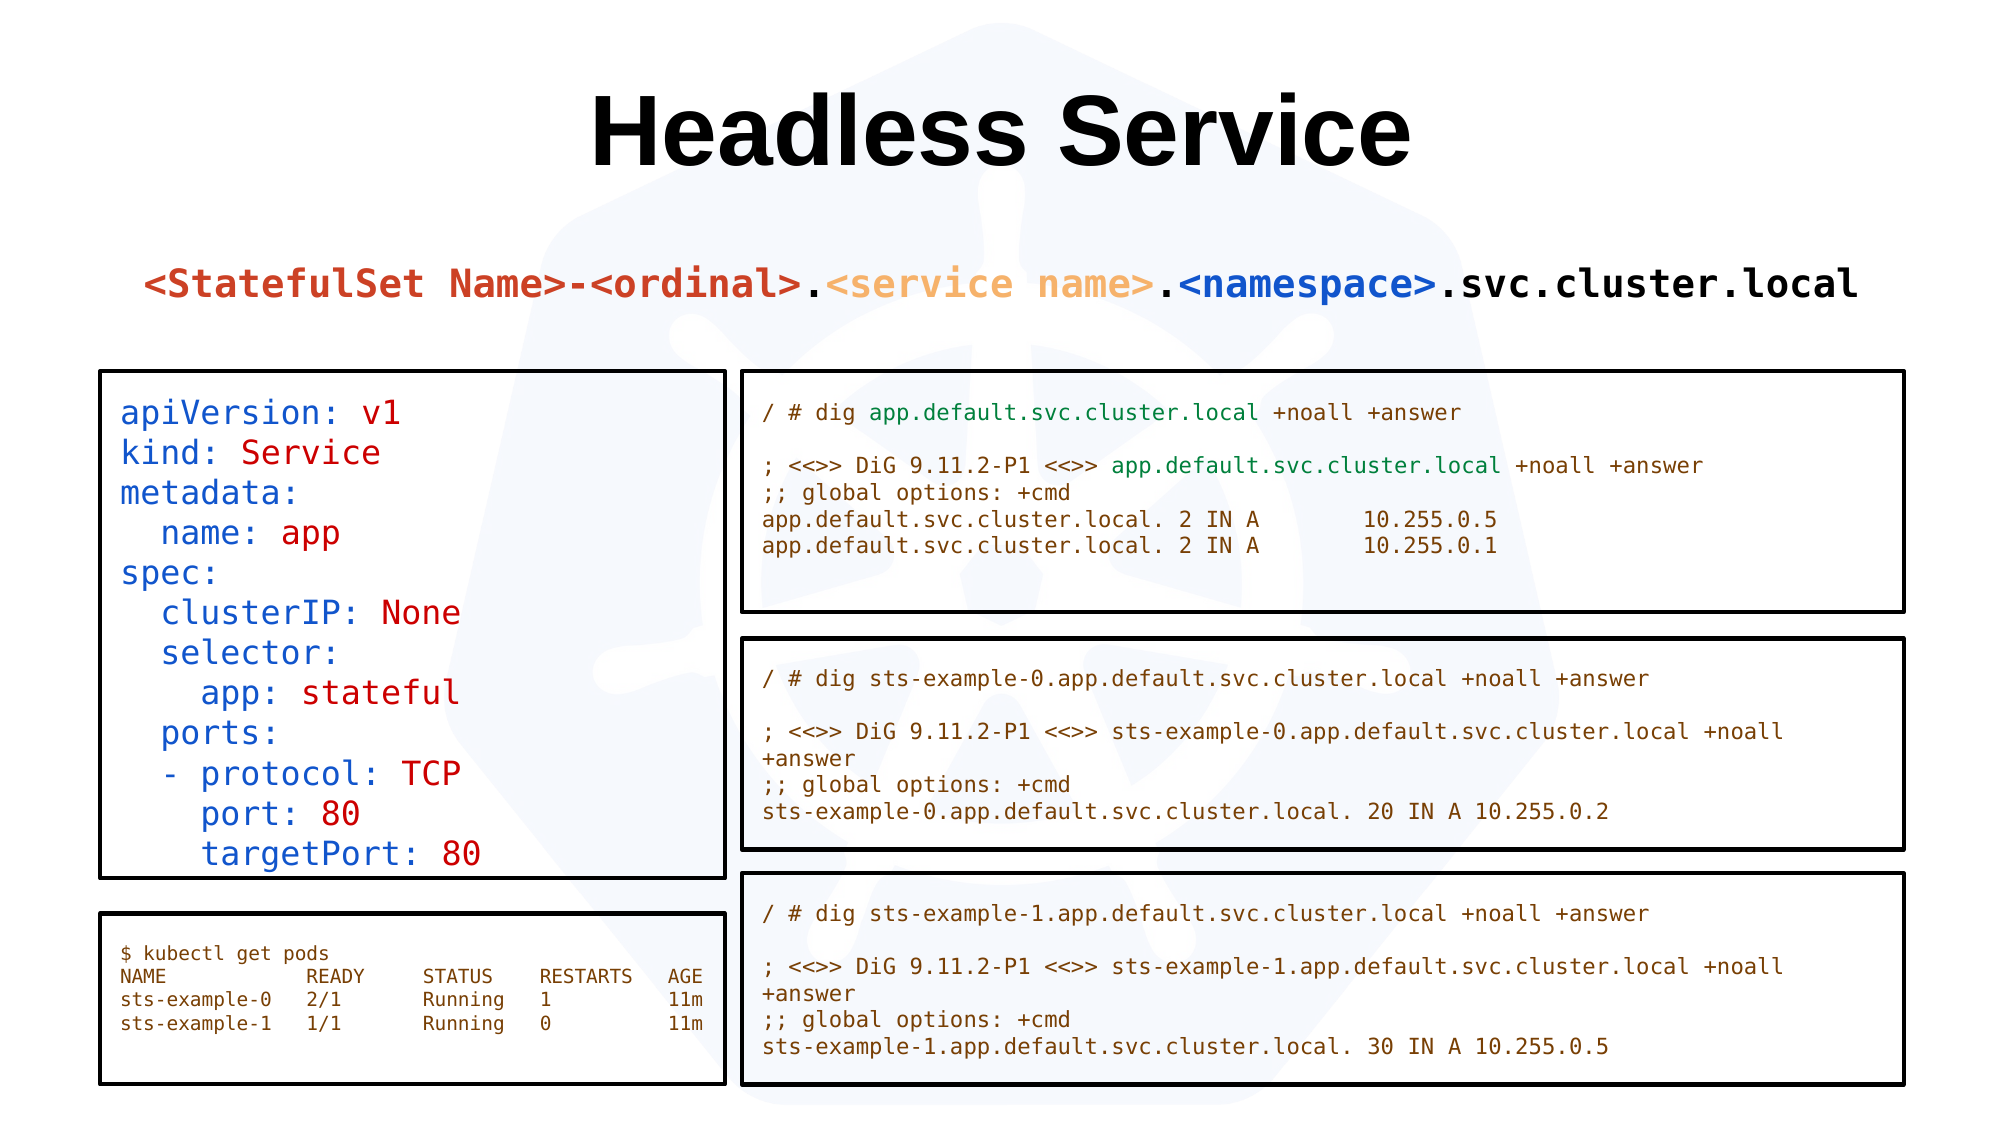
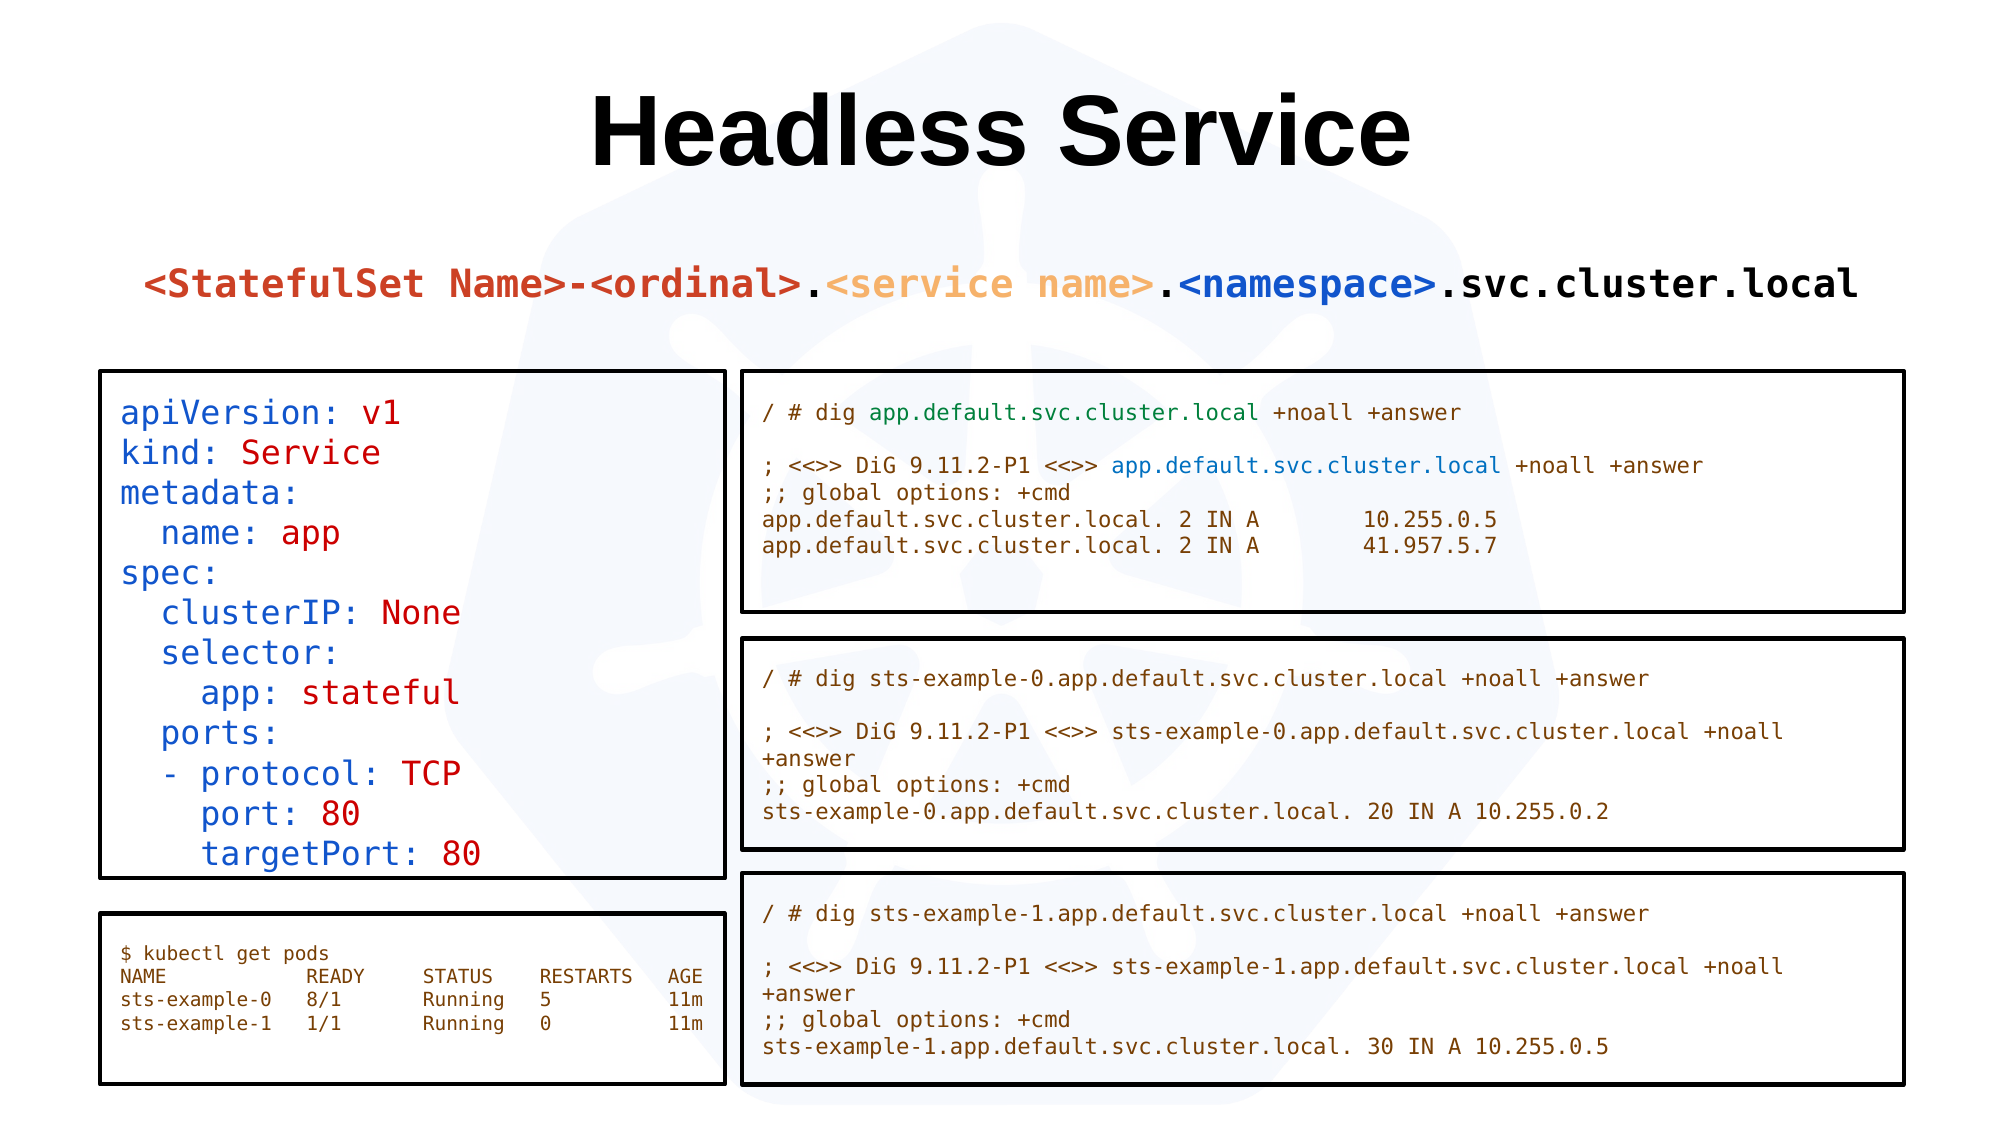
app.default.svc.cluster.local at (1307, 467) colour: green -> blue
10.255.0.1: 10.255.0.1 -> 41.957.5.7
2/1: 2/1 -> 8/1
1: 1 -> 5
